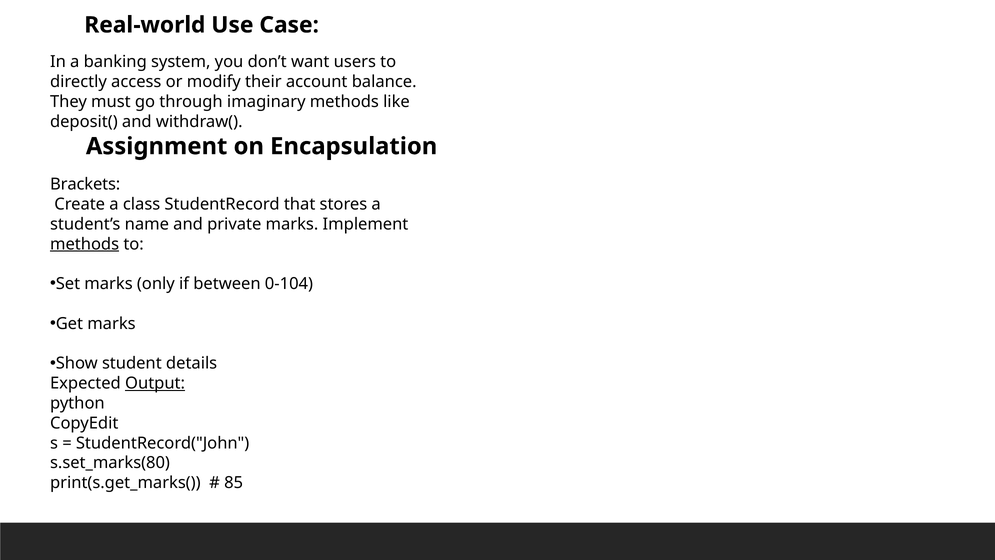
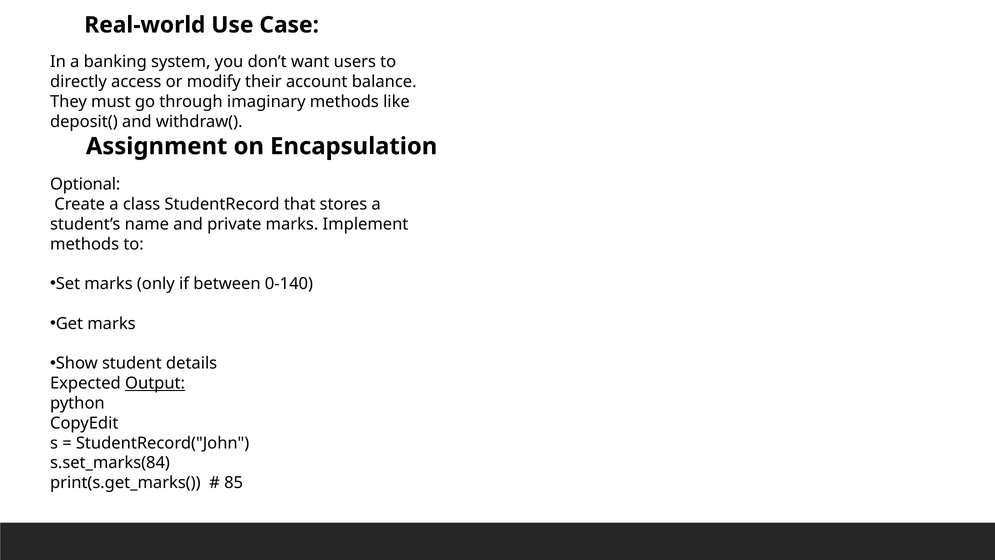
Brackets: Brackets -> Optional
methods at (85, 244) underline: present -> none
0-104: 0-104 -> 0-140
s.set_marks(80: s.set_marks(80 -> s.set_marks(84
